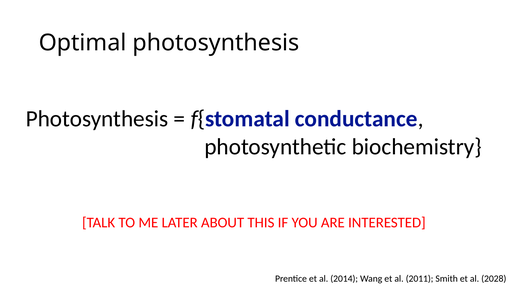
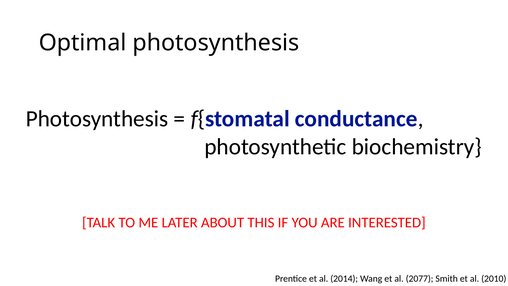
2011: 2011 -> 2077
2028: 2028 -> 2010
